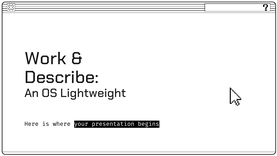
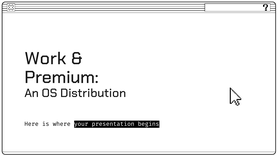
Describe: Describe -> Premium
Lightweight: Lightweight -> Distribution
